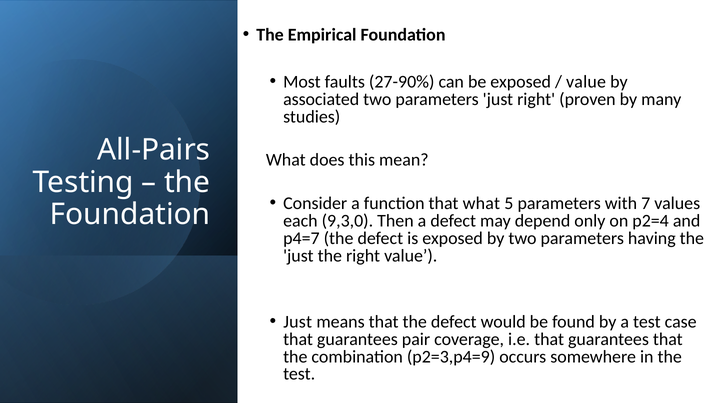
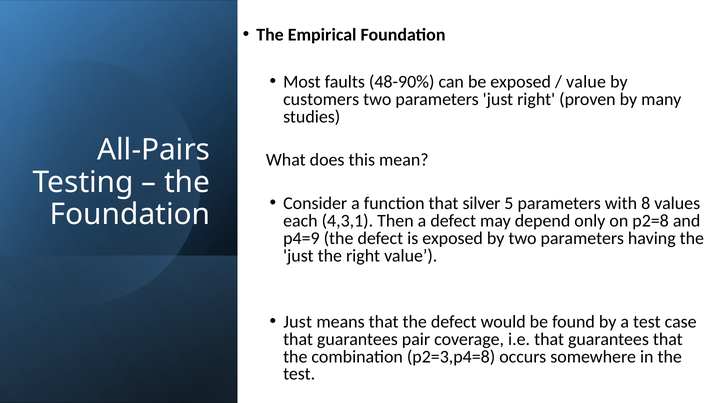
27-90%: 27-90% -> 48-90%
associated: associated -> customers
that what: what -> silver
7: 7 -> 8
9,3,0: 9,3,0 -> 4,3,1
p2=4: p2=4 -> p2=8
p4=7: p4=7 -> p4=9
p2=3,p4=9: p2=3,p4=9 -> p2=3,p4=8
